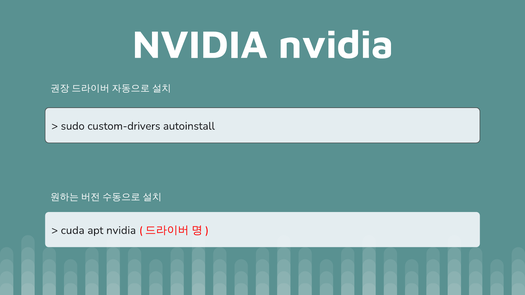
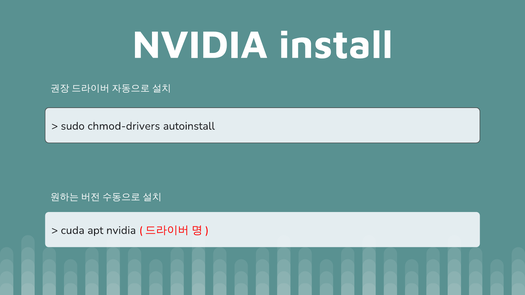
NVIDIA nvidia: nvidia -> install
custom-drivers: custom-drivers -> chmod-drivers
